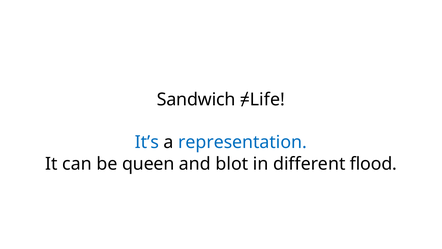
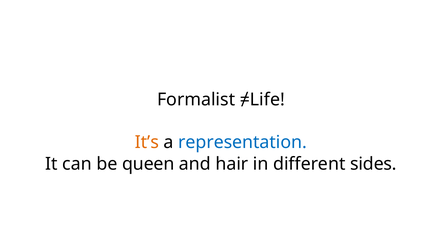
Sandwich: Sandwich -> Formalist
It’s colour: blue -> orange
blot: blot -> hair
flood: flood -> sides
